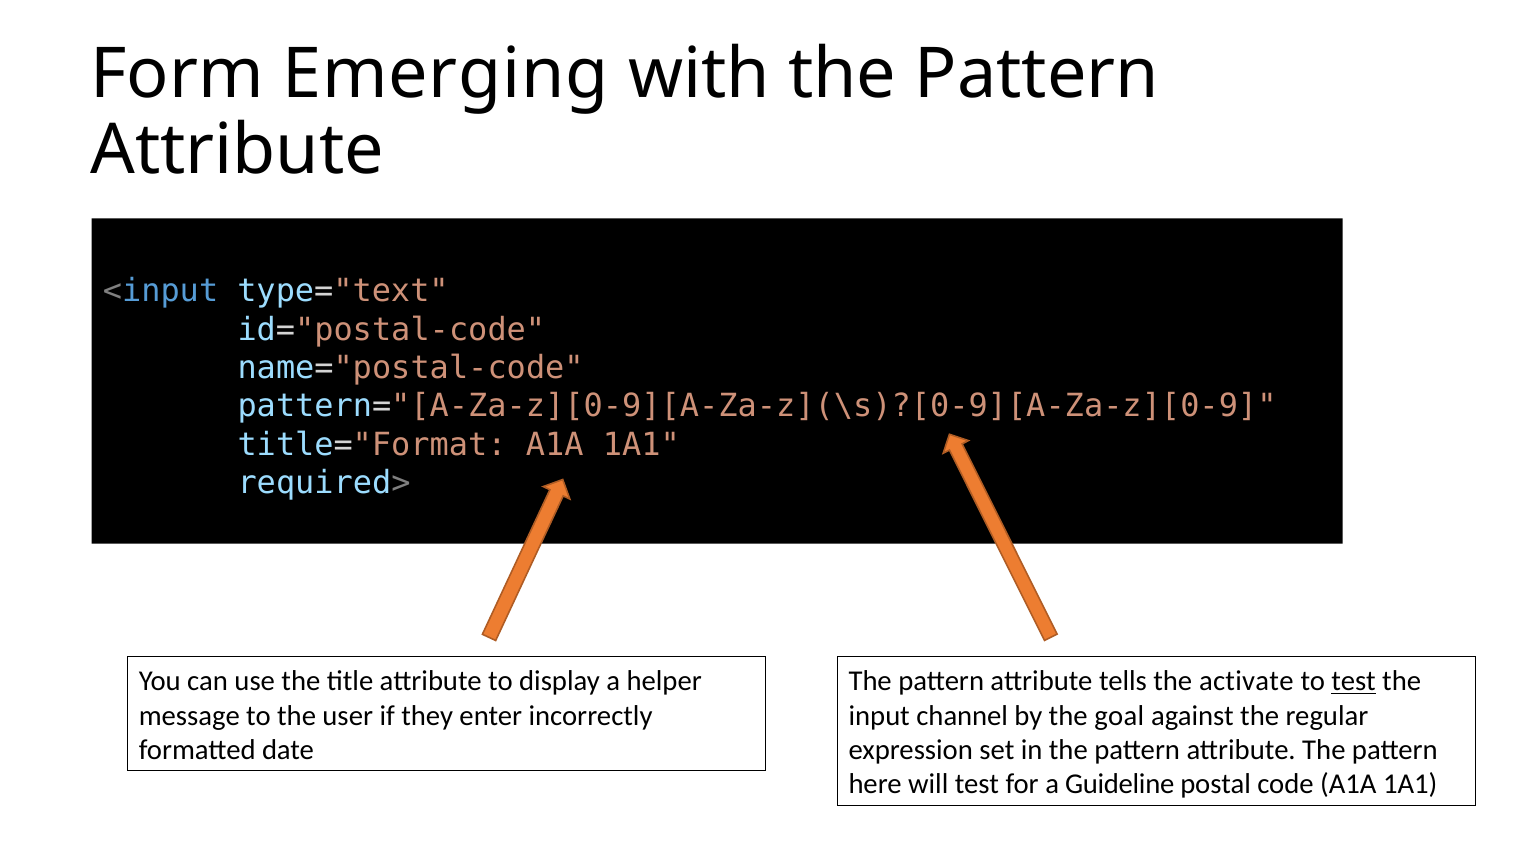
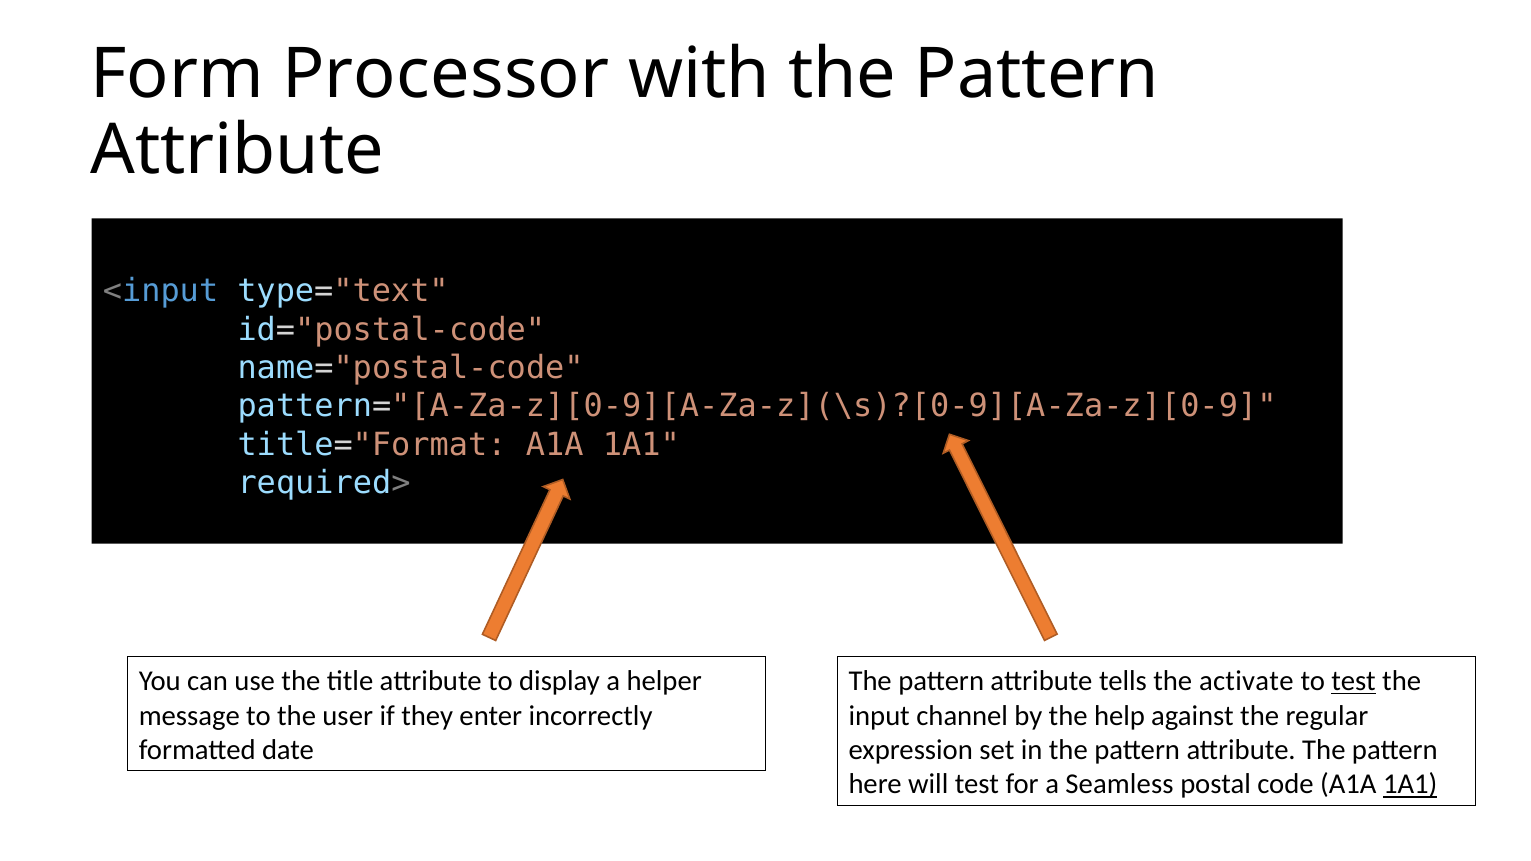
Emerging: Emerging -> Processor
goal: goal -> help
Guideline: Guideline -> Seamless
1A1 at (1410, 785) underline: none -> present
